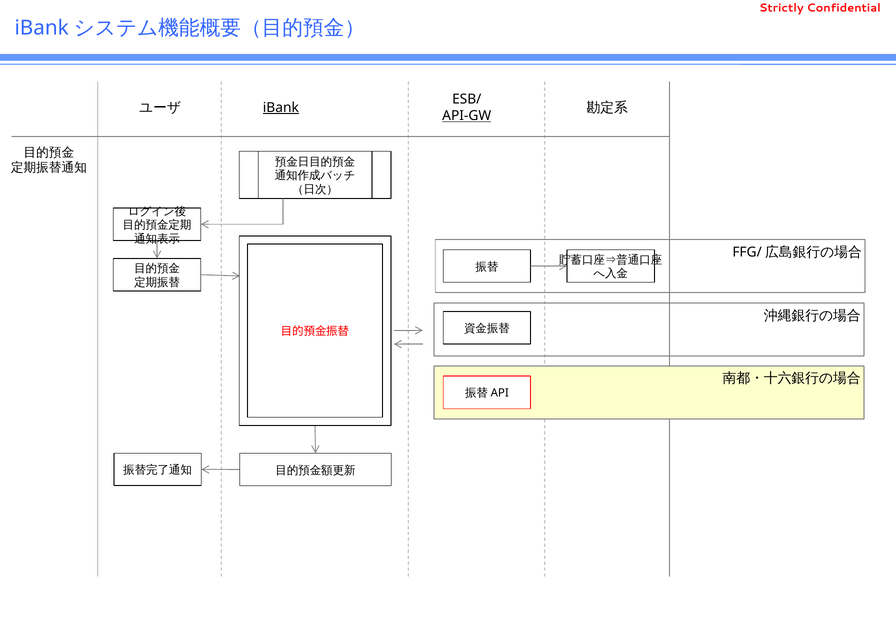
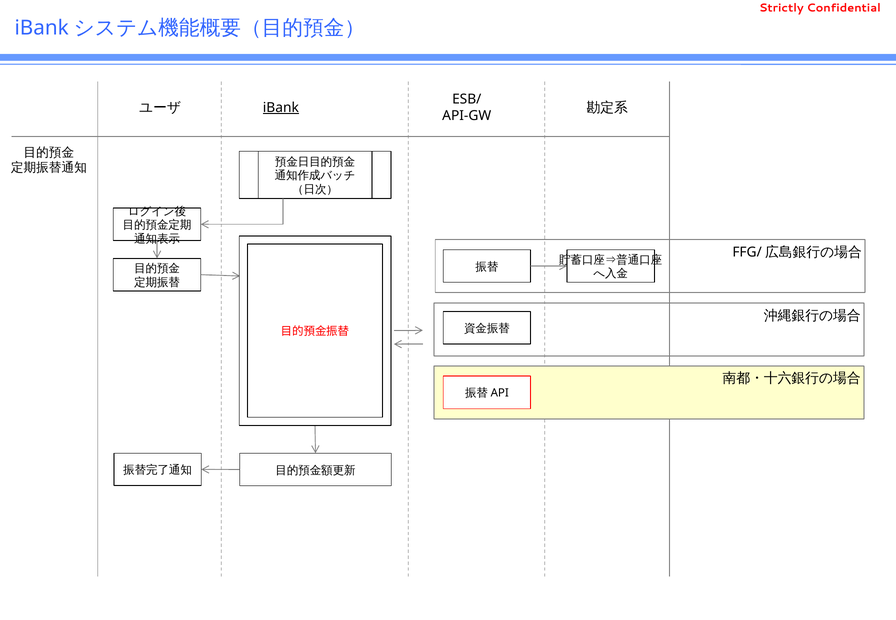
API-GW underline: present -> none
